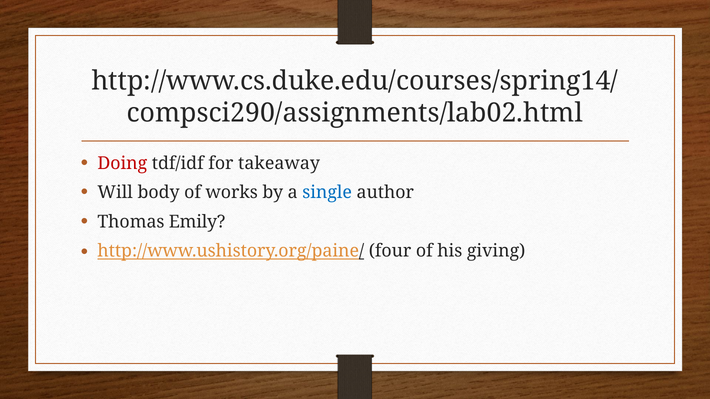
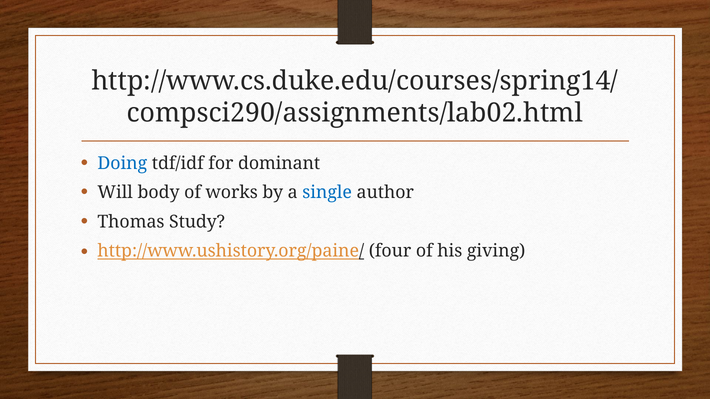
Doing colour: red -> blue
takeaway: takeaway -> dominant
Emily: Emily -> Study
